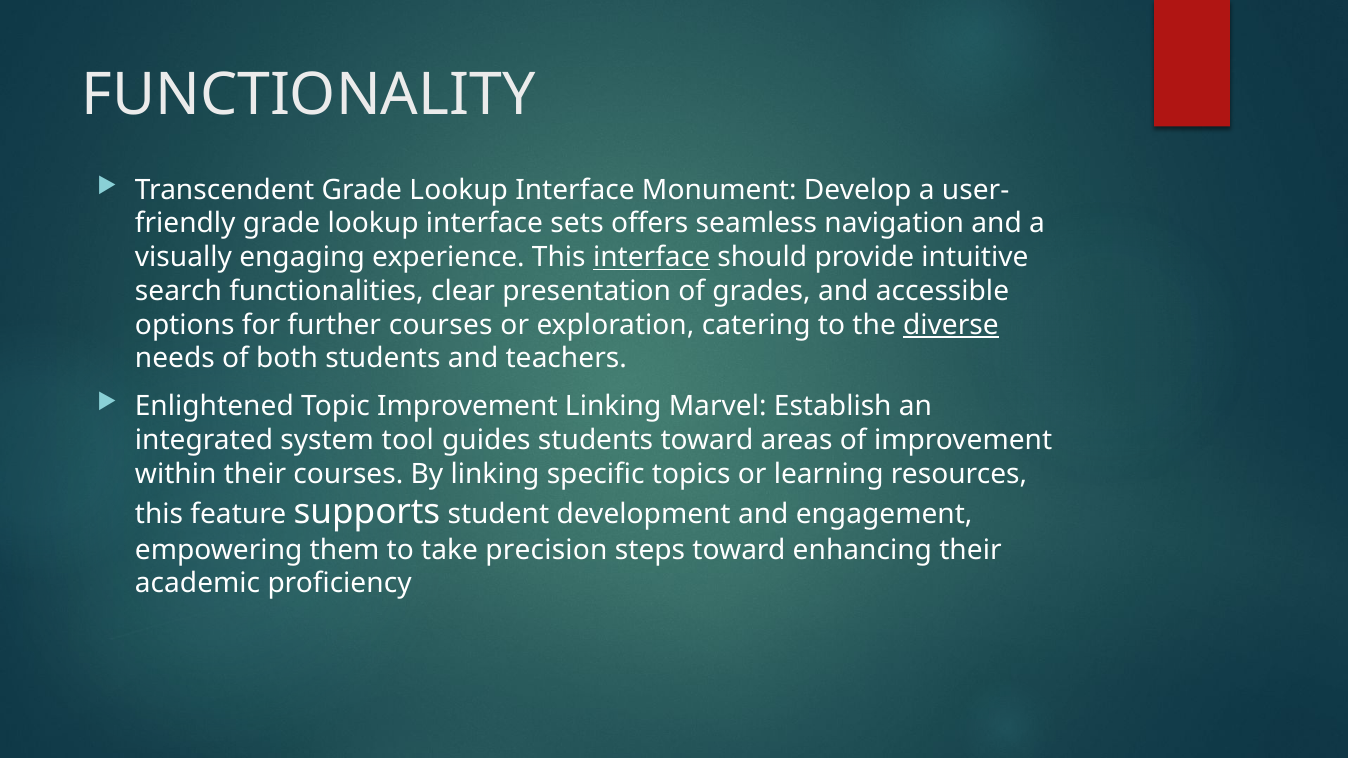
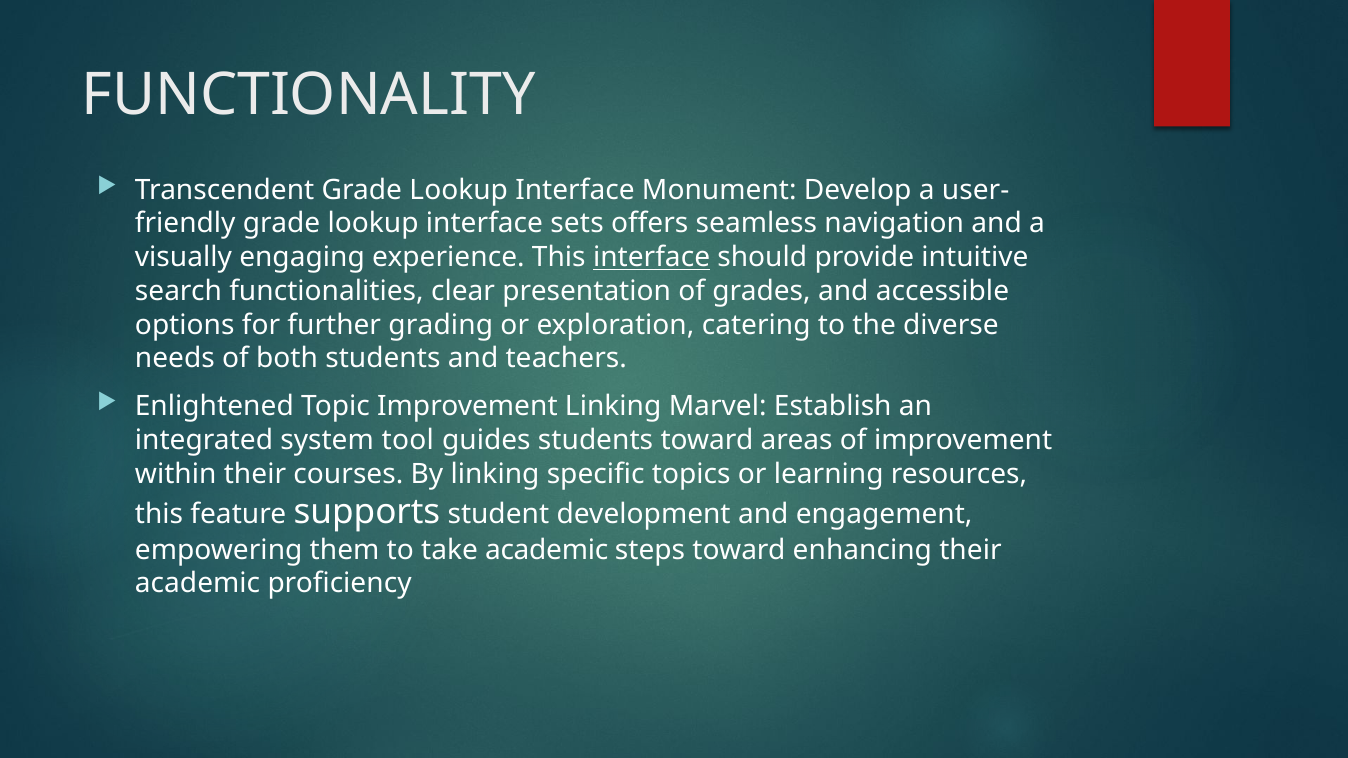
further courses: courses -> grading
diverse underline: present -> none
take precision: precision -> academic
